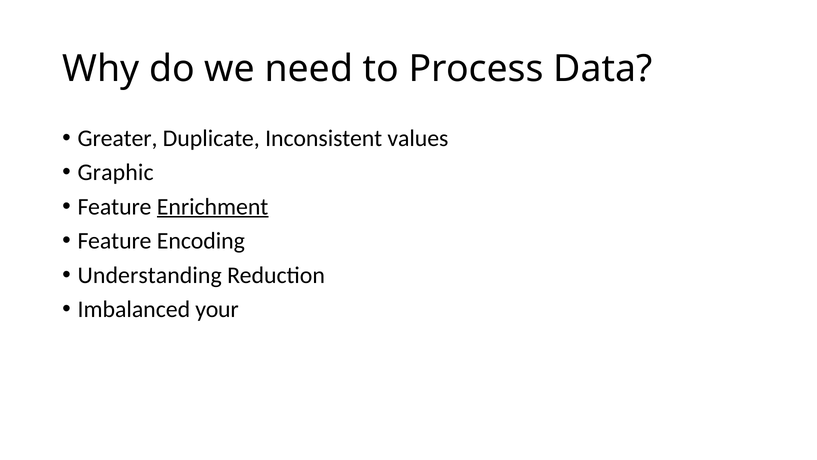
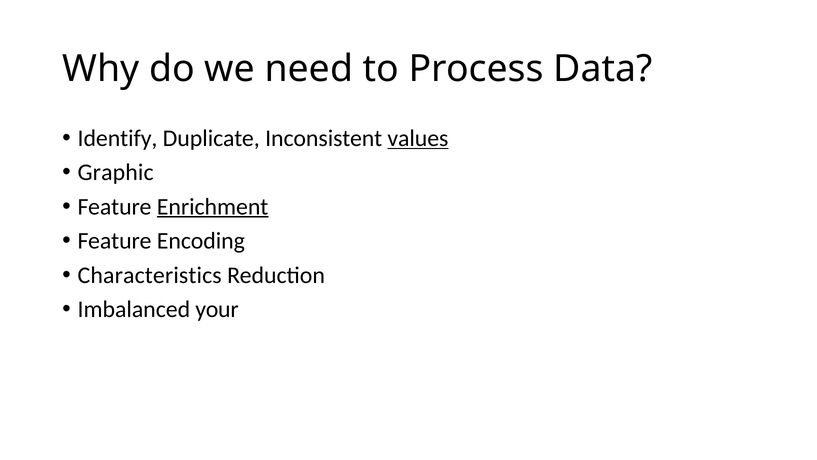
Greater: Greater -> Identify
values underline: none -> present
Understanding: Understanding -> Characteristics
